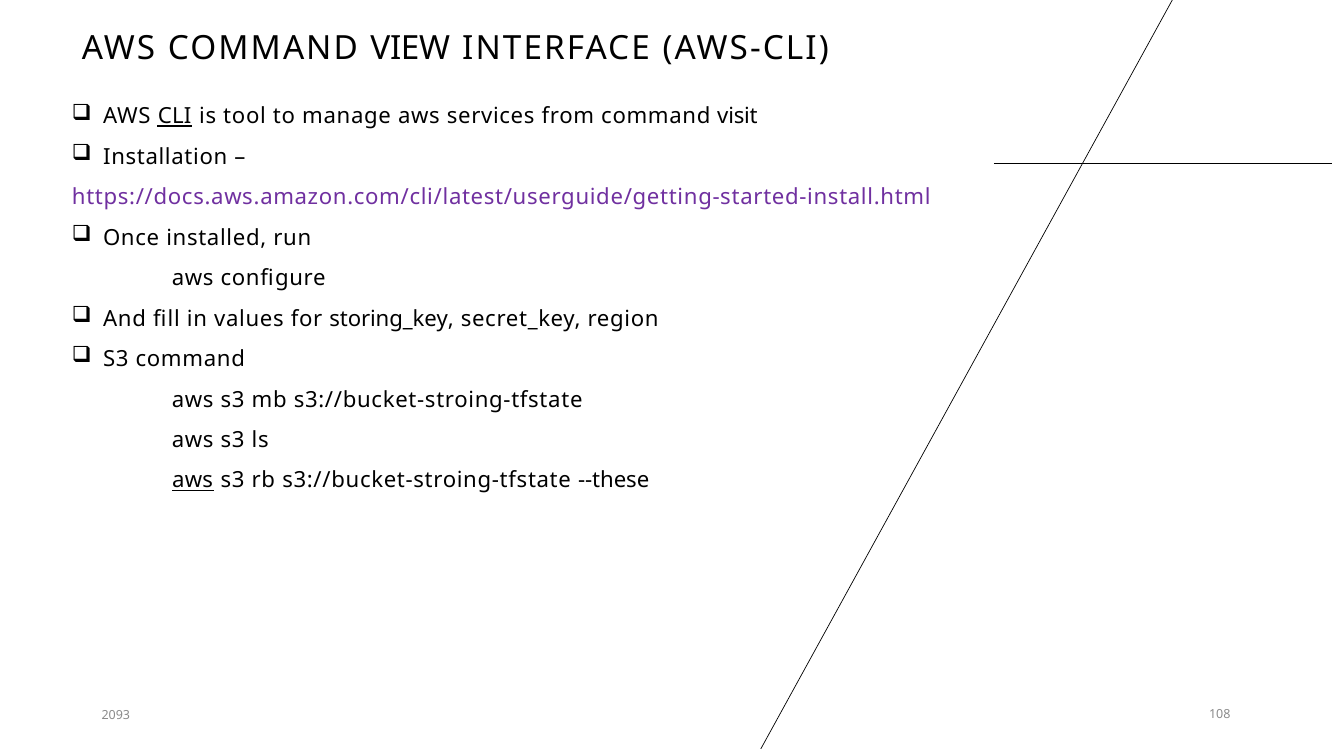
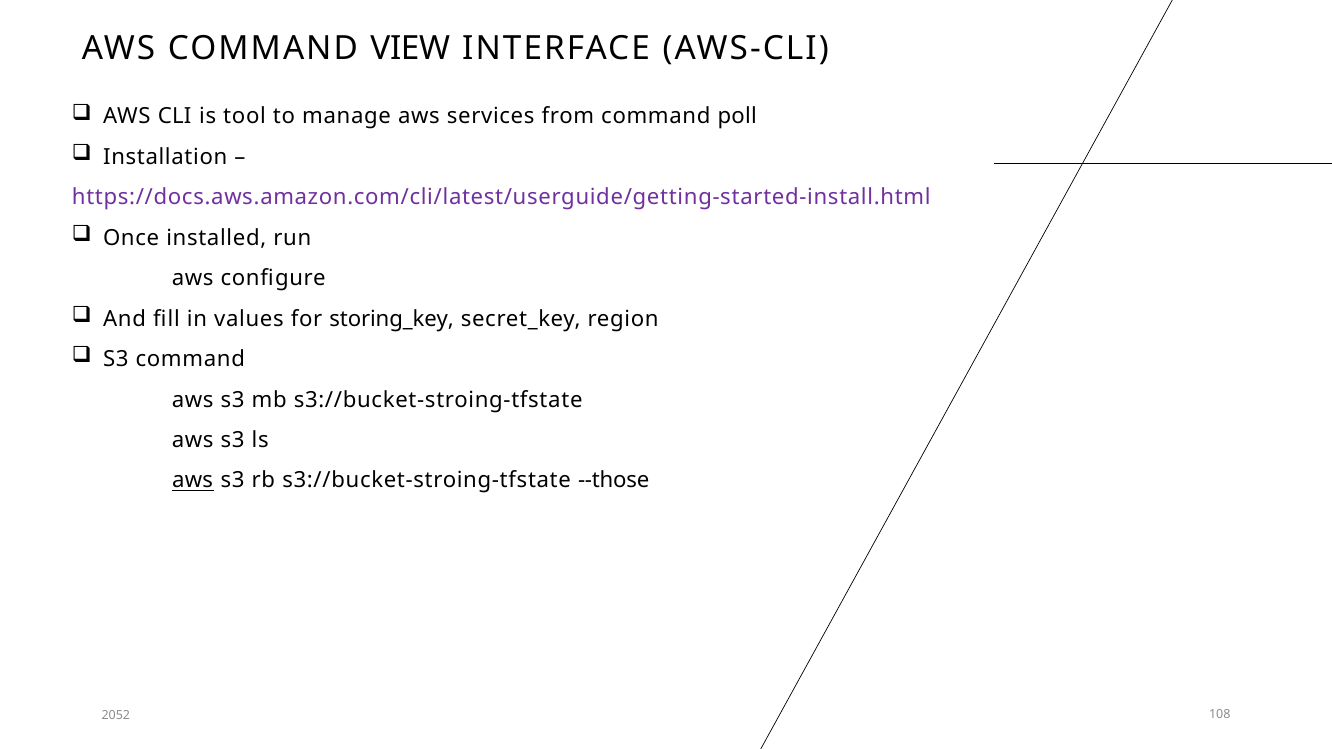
CLI underline: present -> none
visit: visit -> poll
--these: --these -> --those
2093: 2093 -> 2052
